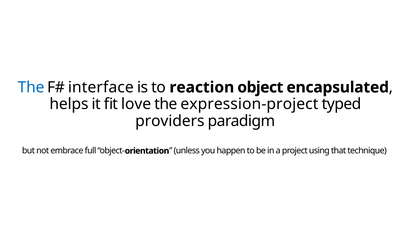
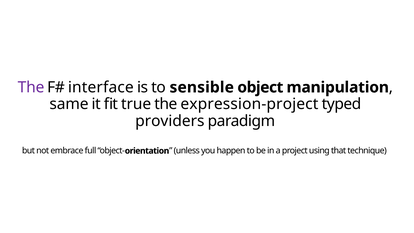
The at (31, 87) colour: blue -> purple
reaction: reaction -> sensible
encapsulated: encapsulated -> manipulation
helps: helps -> same
love: love -> true
